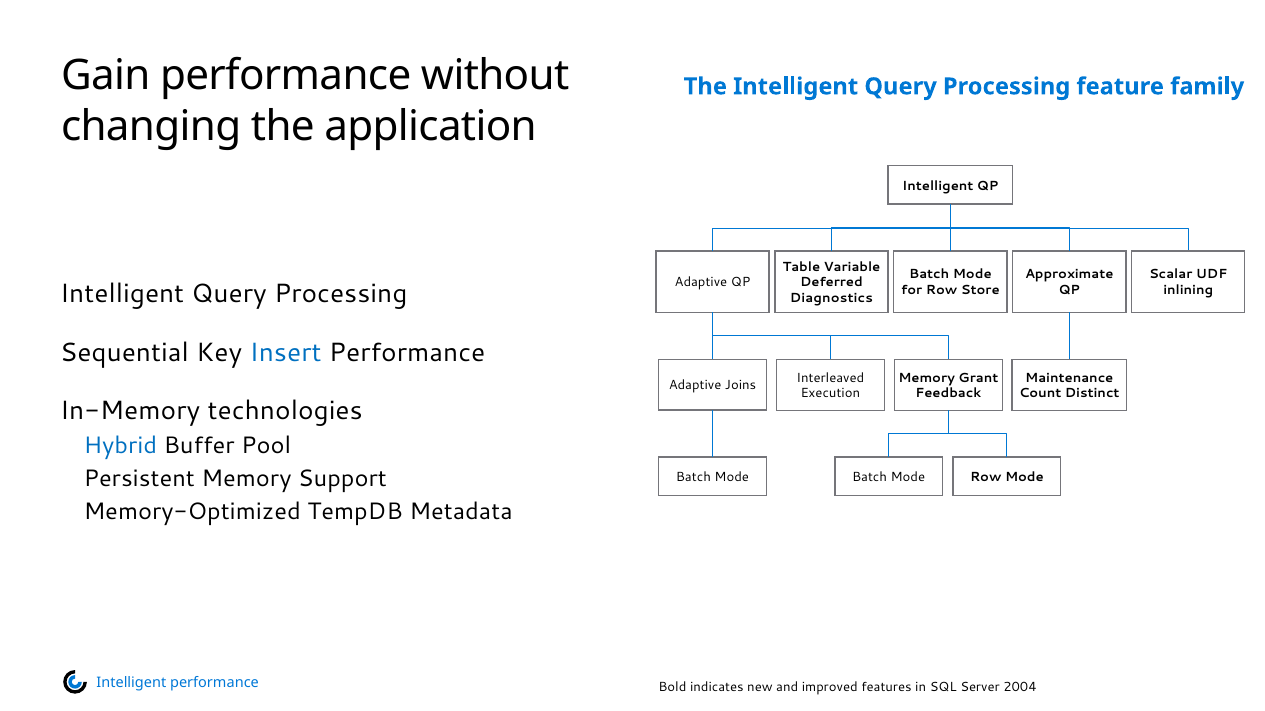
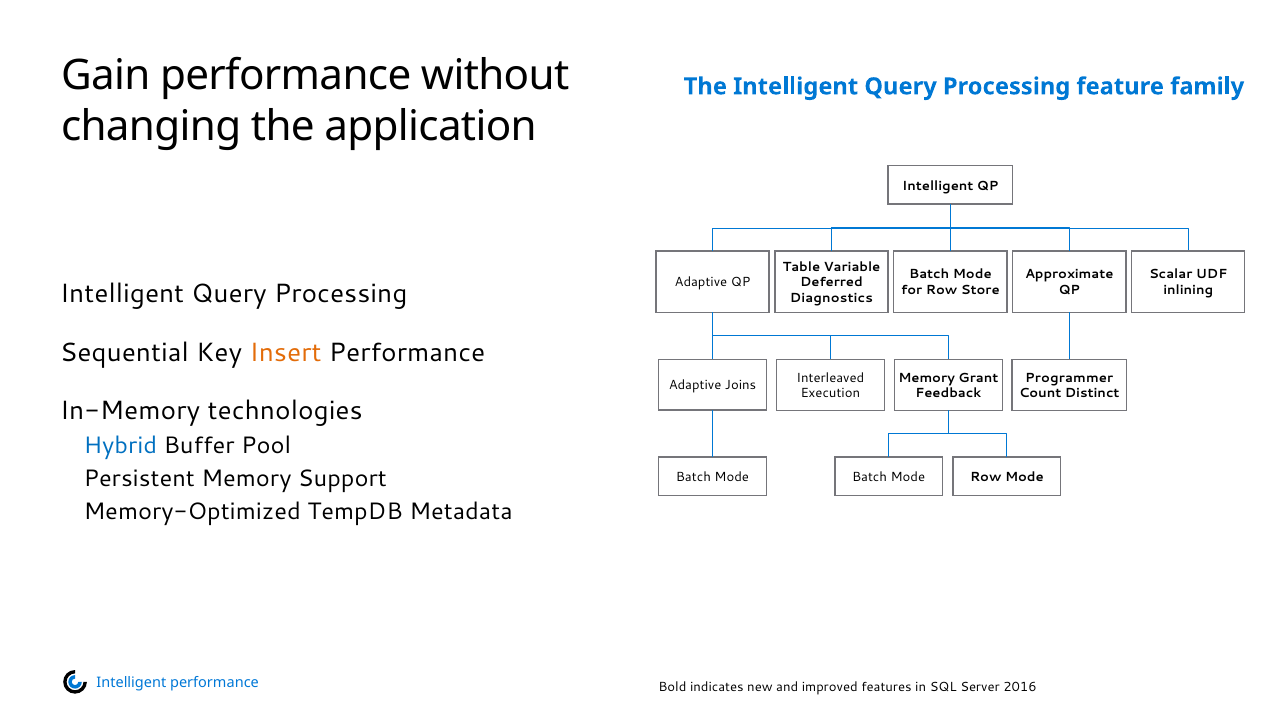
Insert colour: blue -> orange
Maintenance: Maintenance -> Programmer
2004: 2004 -> 2016
